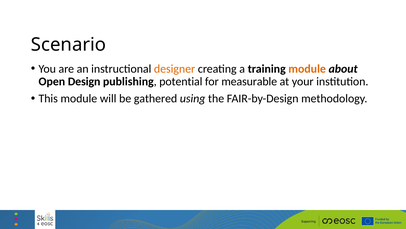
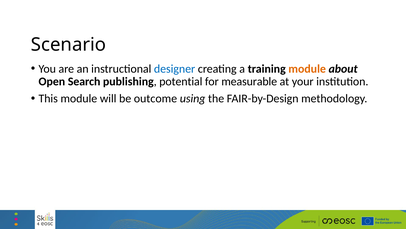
designer colour: orange -> blue
Design: Design -> Search
gathered: gathered -> outcome
